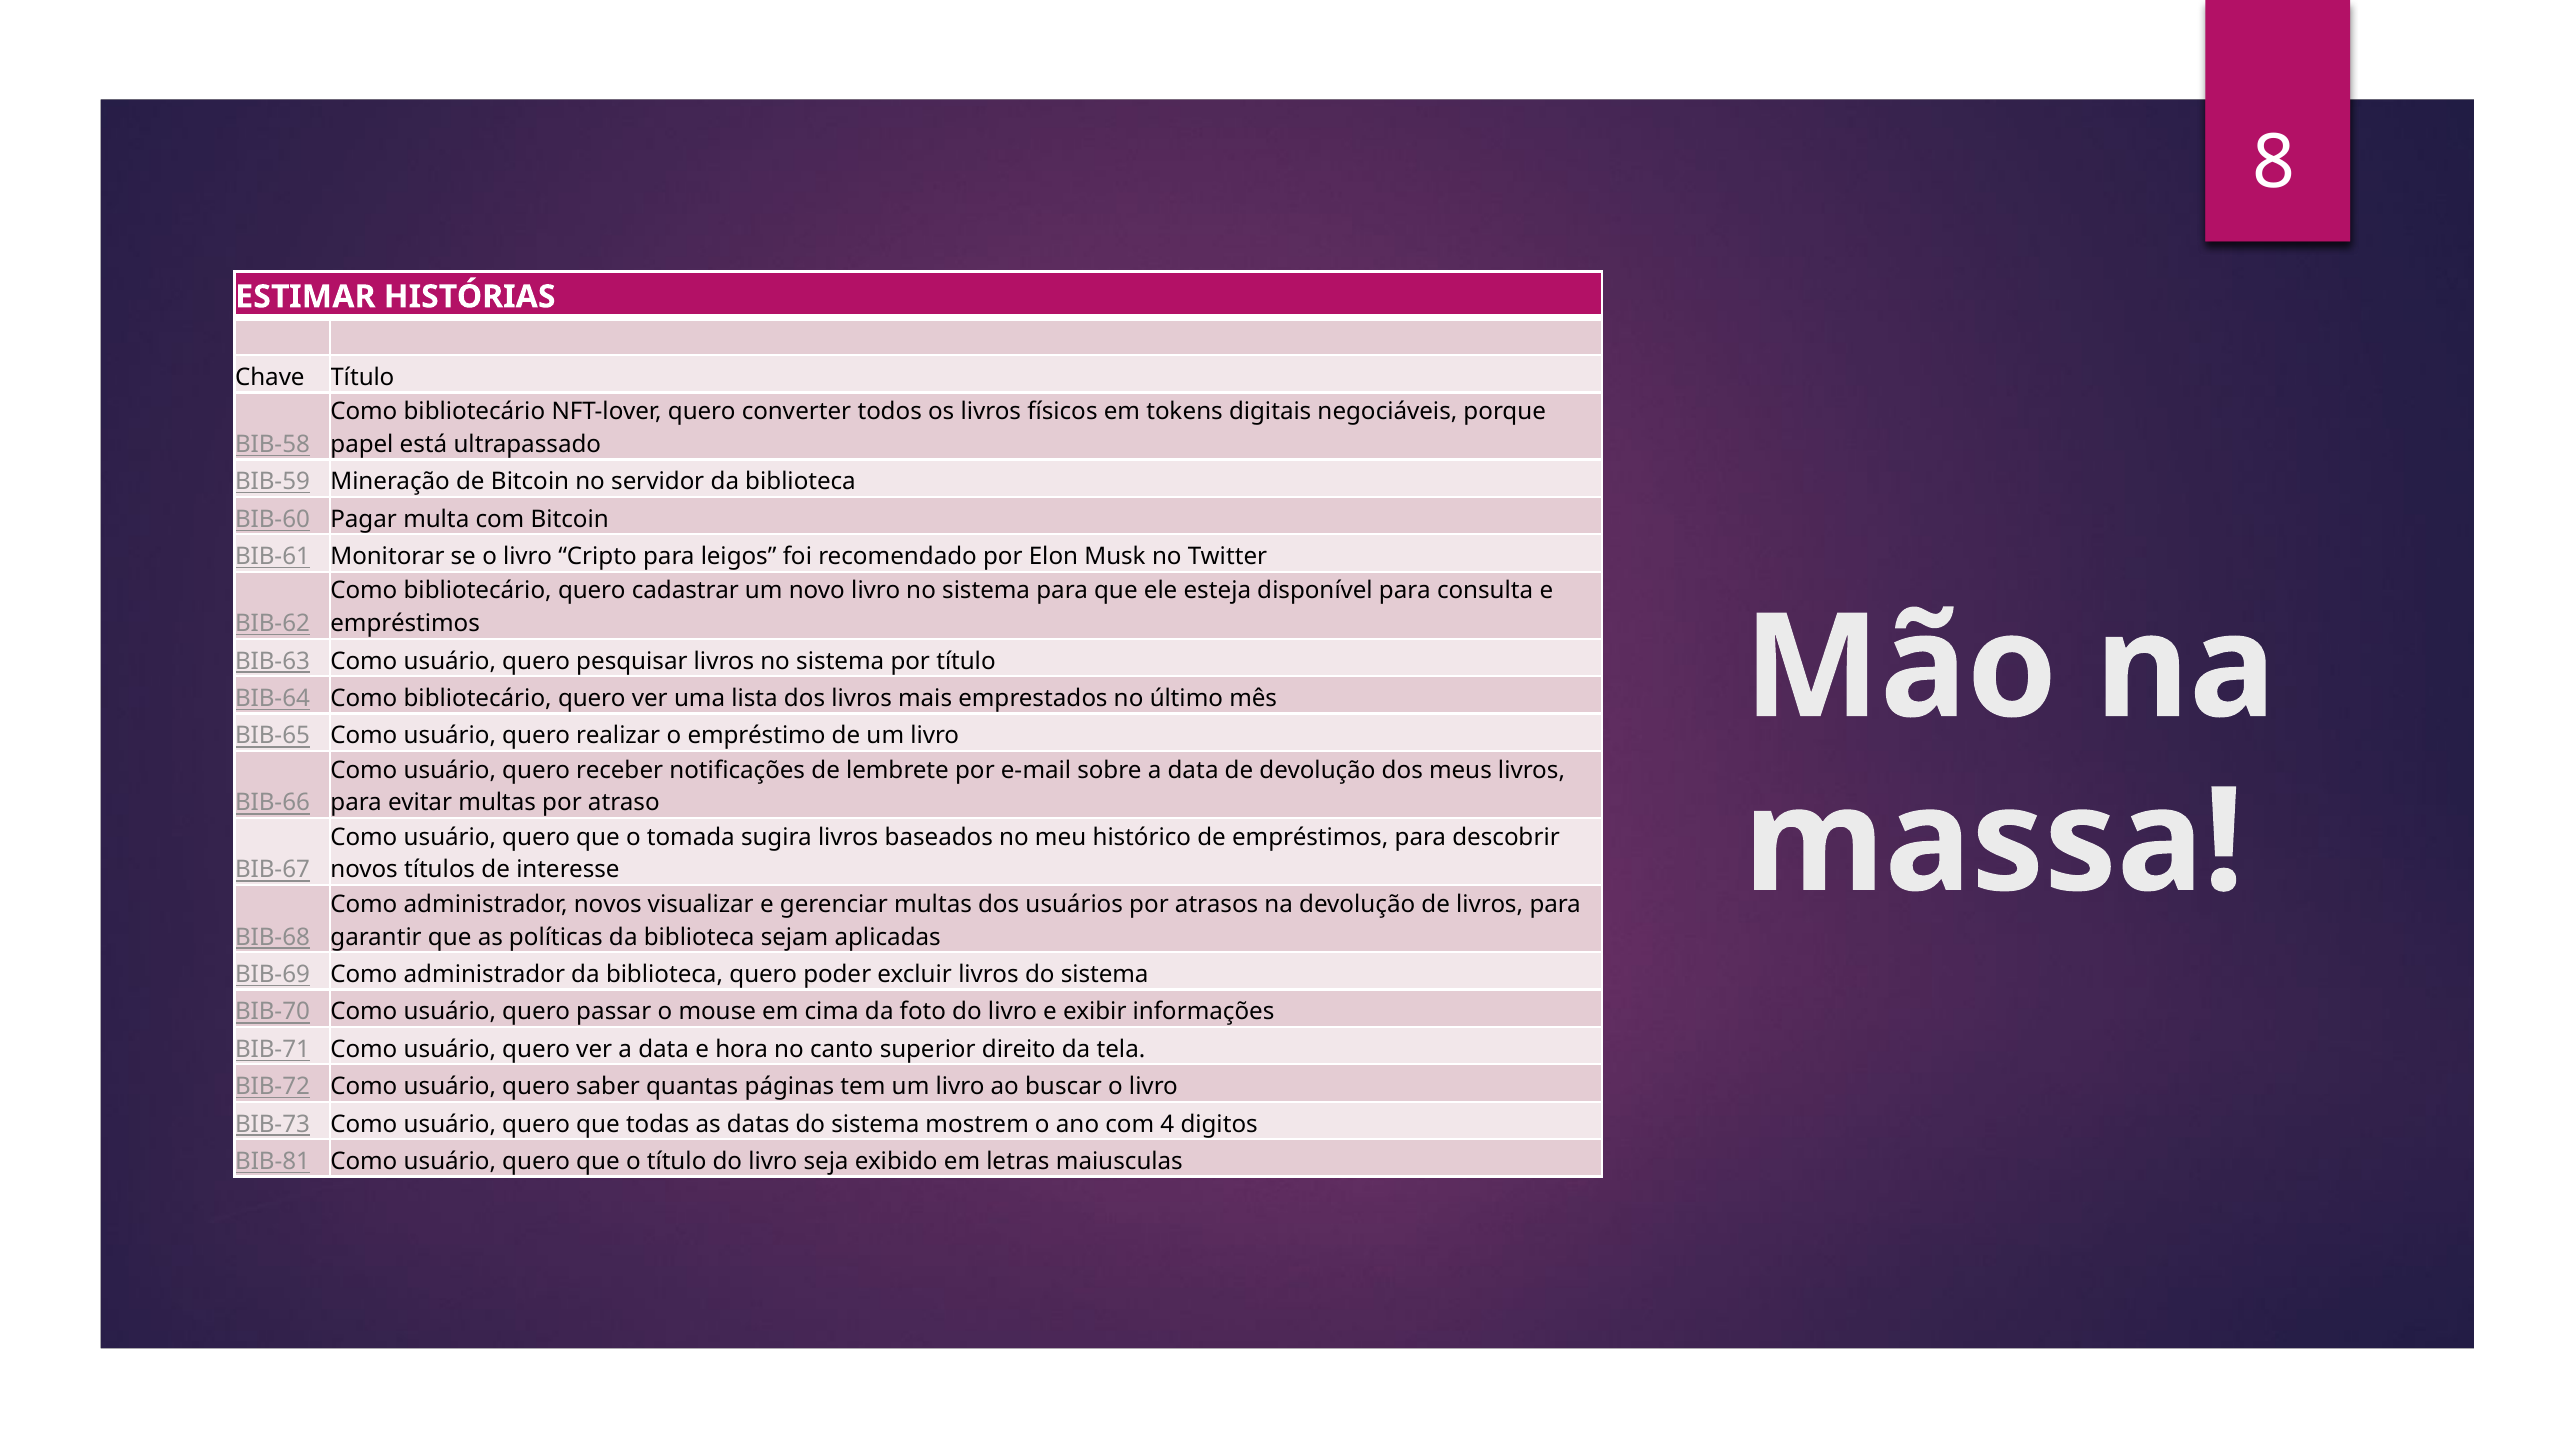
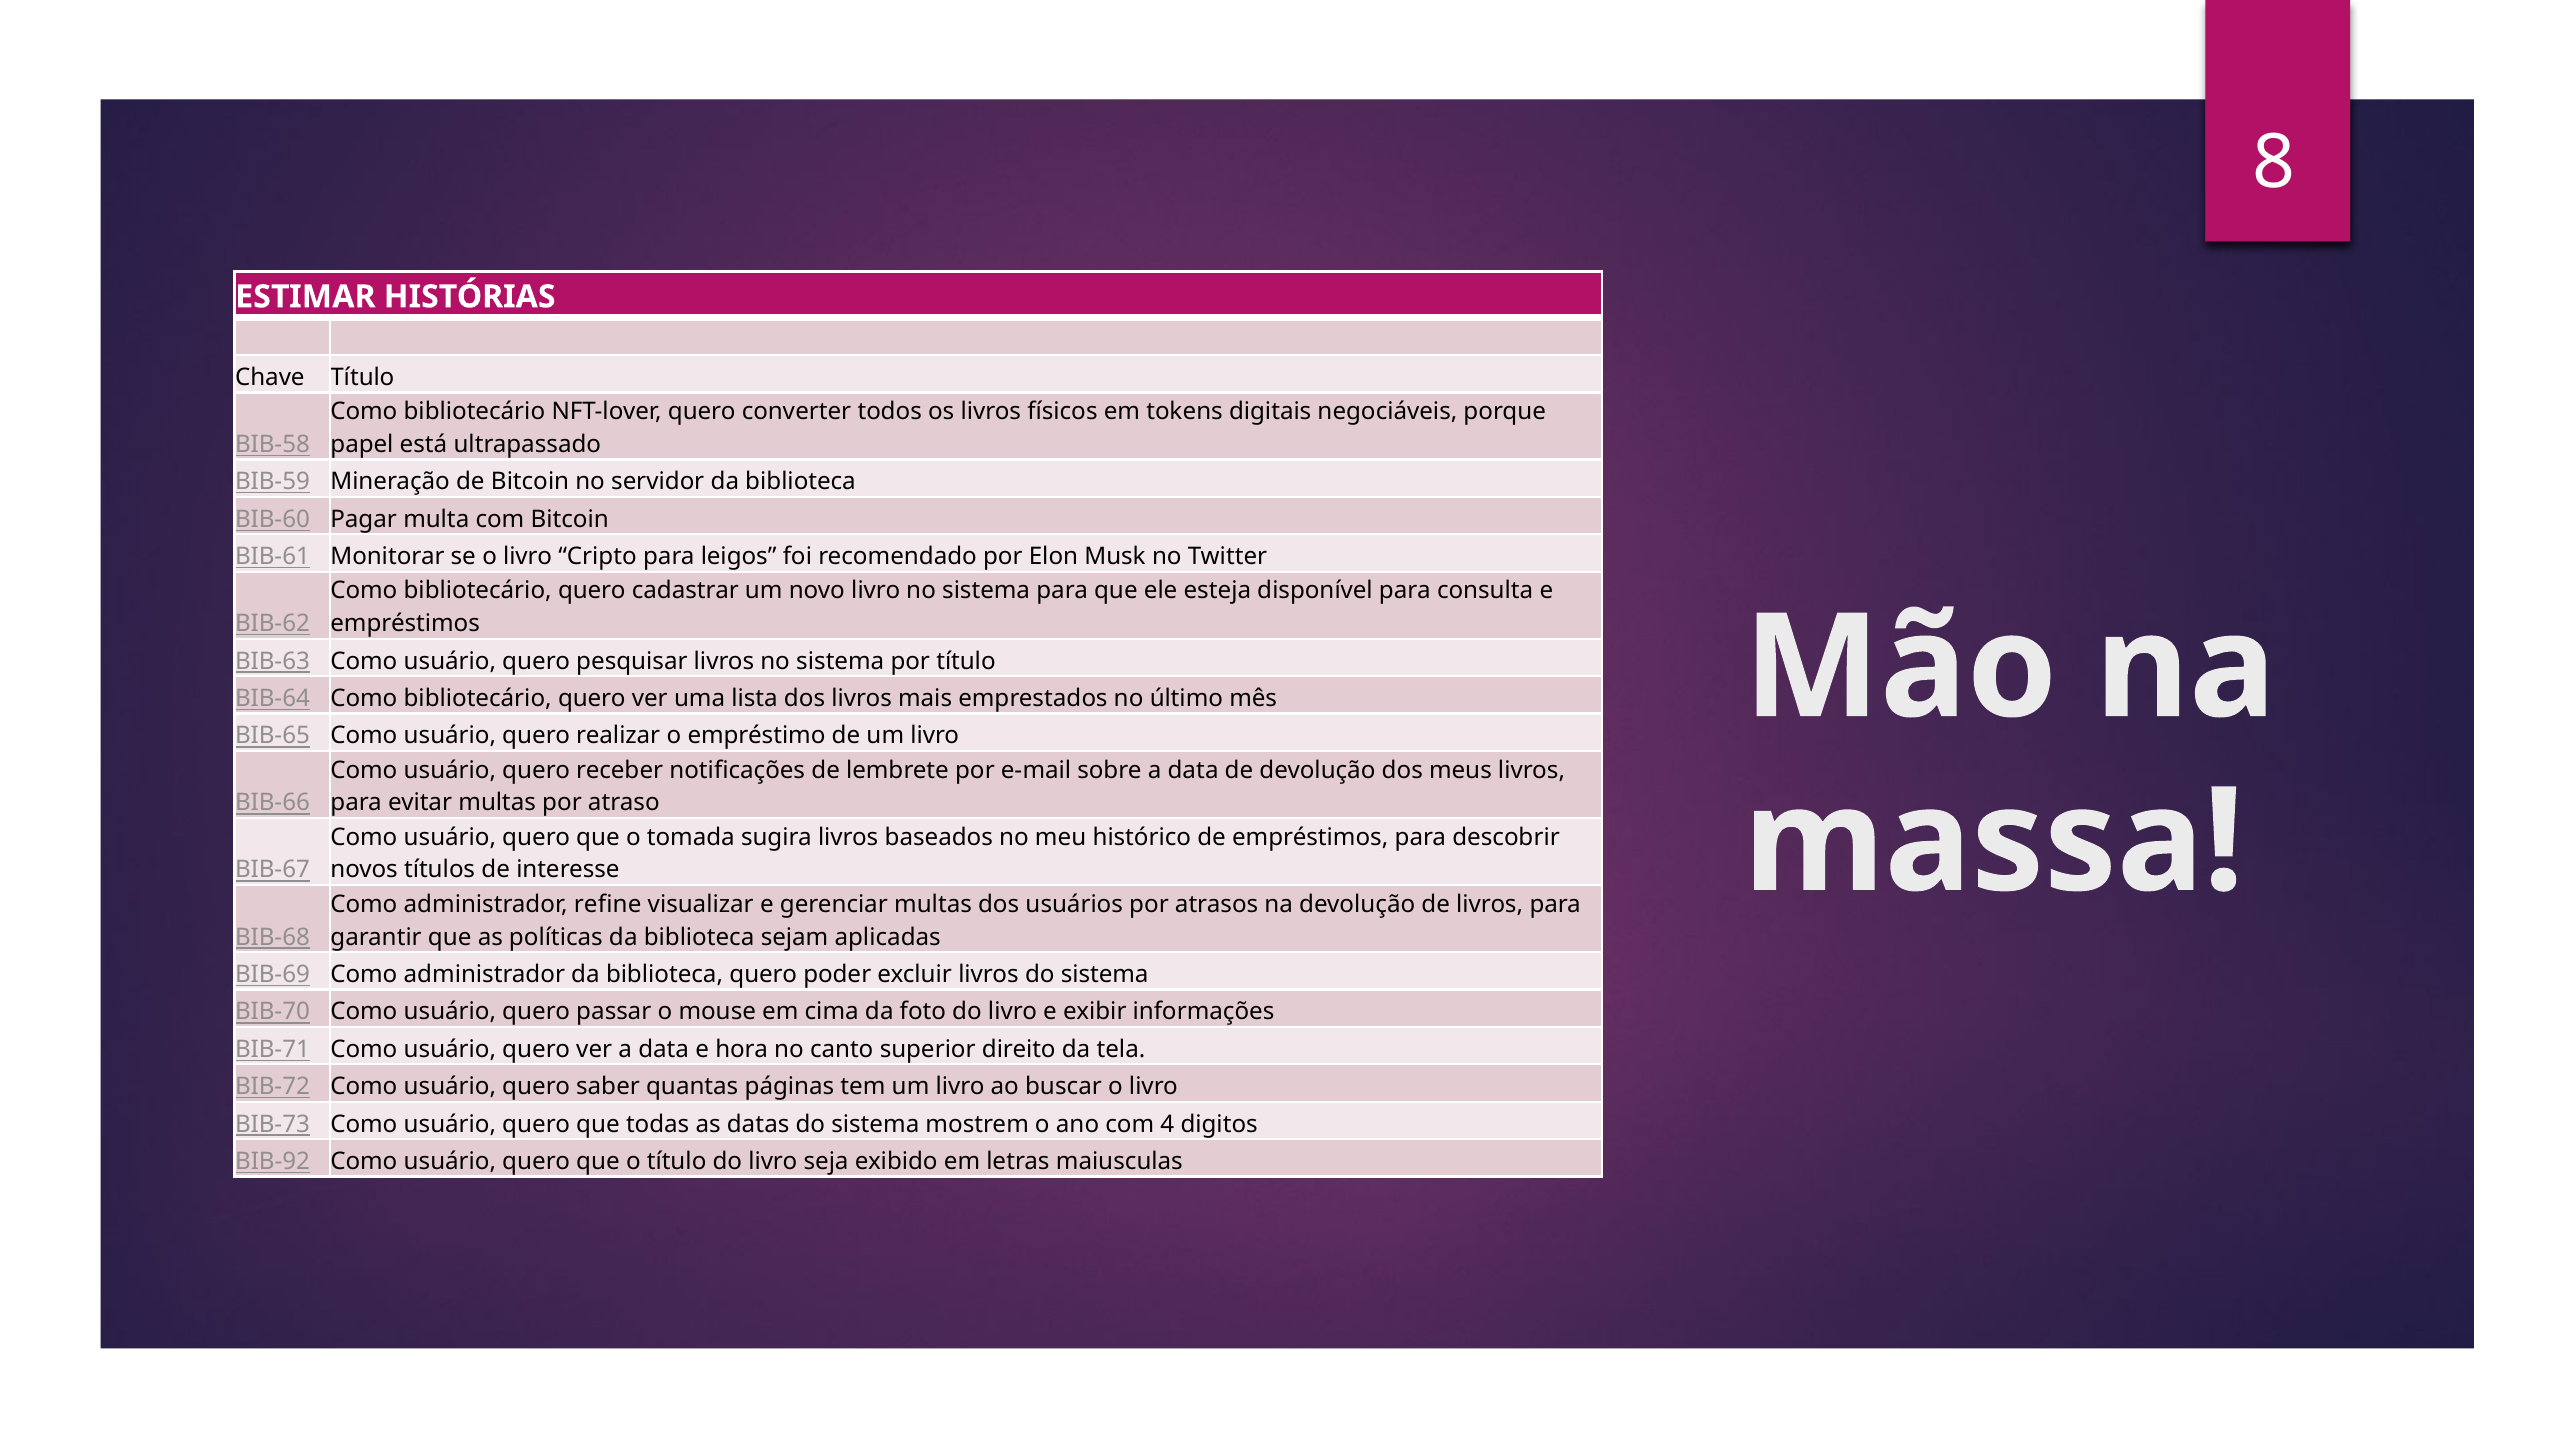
administrador novos: novos -> refine
BIB-81: BIB-81 -> BIB-92
